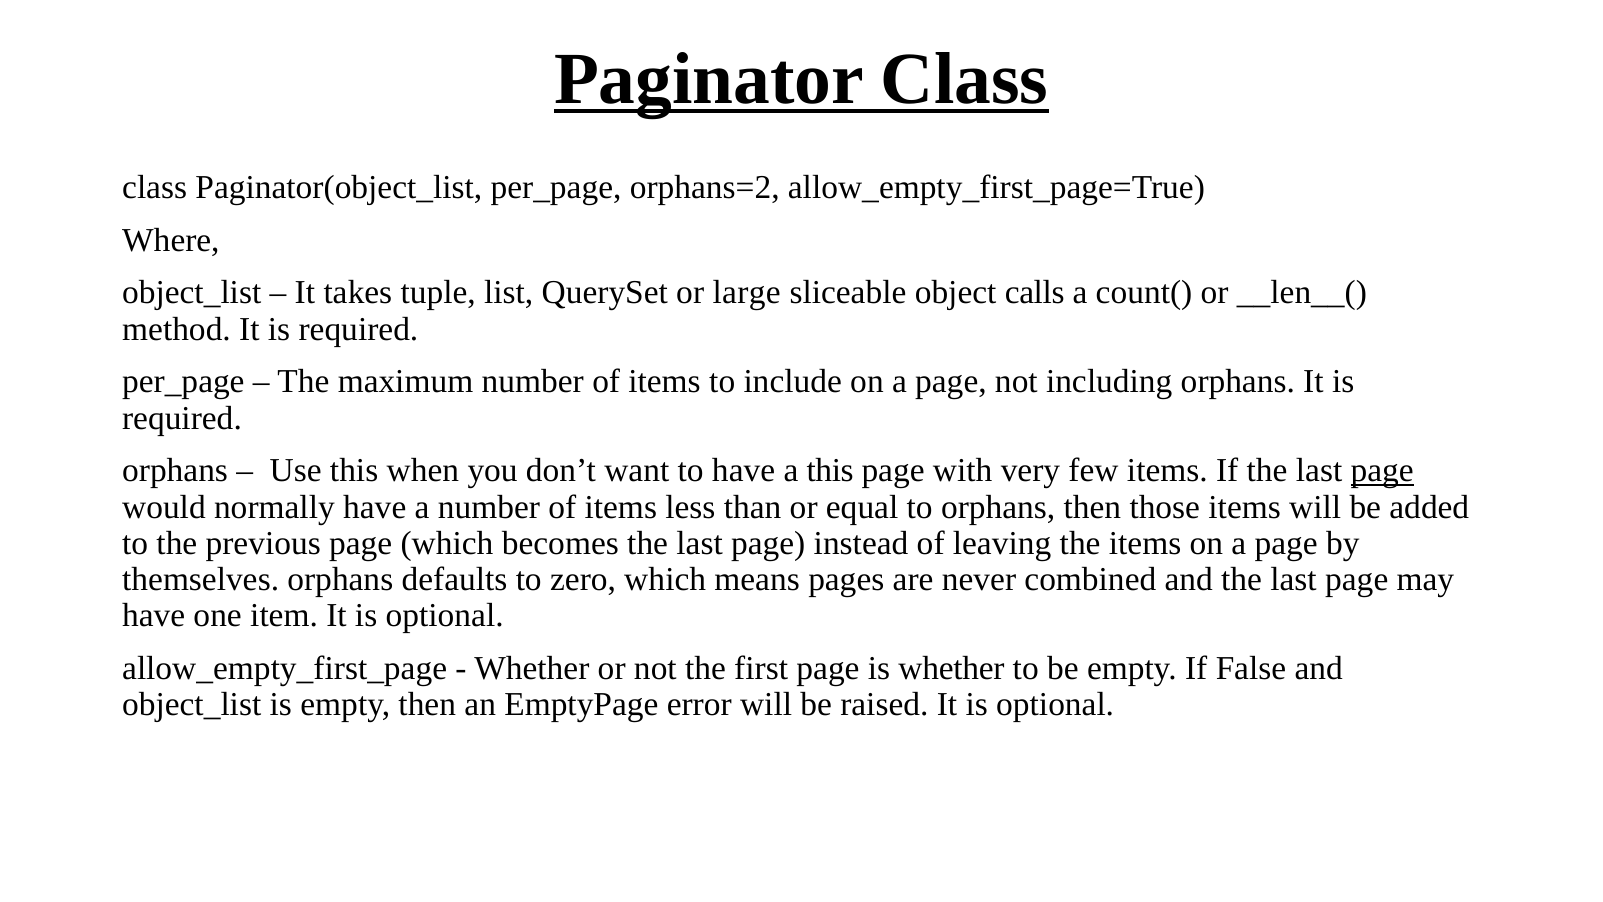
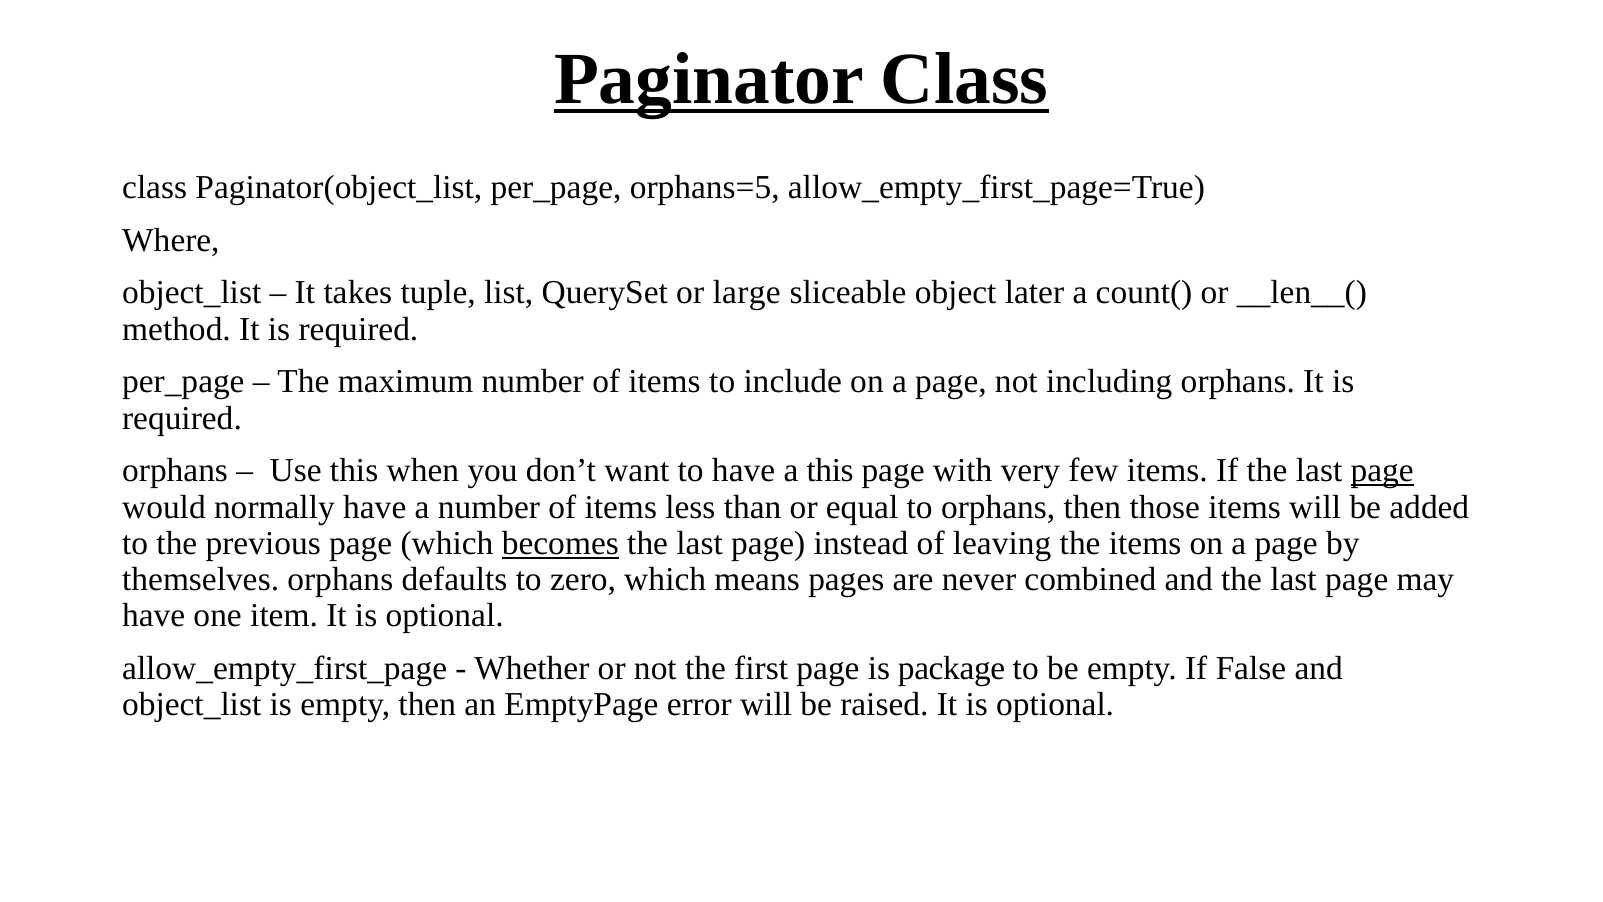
orphans=2: orphans=2 -> orphans=5
calls: calls -> later
becomes underline: none -> present
is whether: whether -> package
